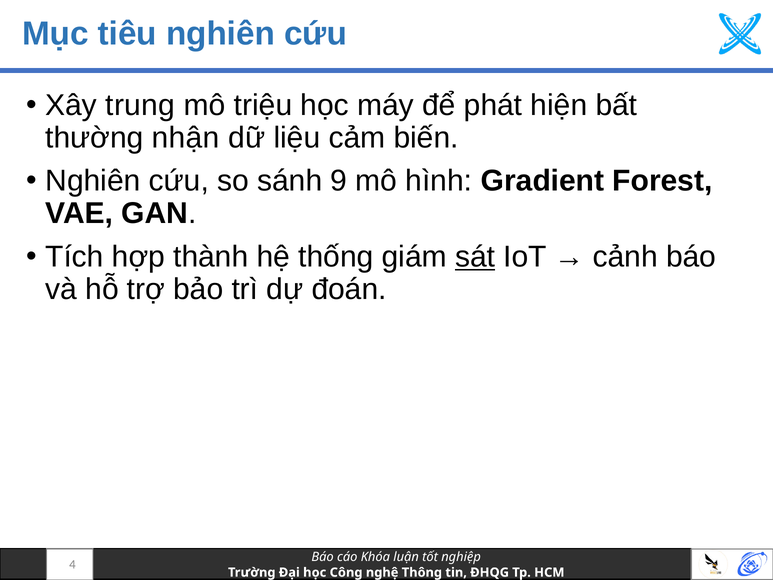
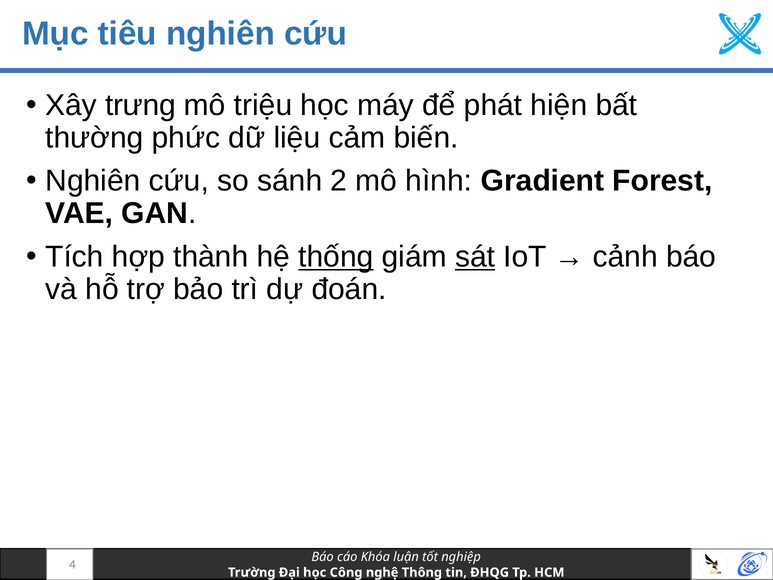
trung: trung -> trưng
nhận: nhận -> phức
9: 9 -> 2
thống underline: none -> present
